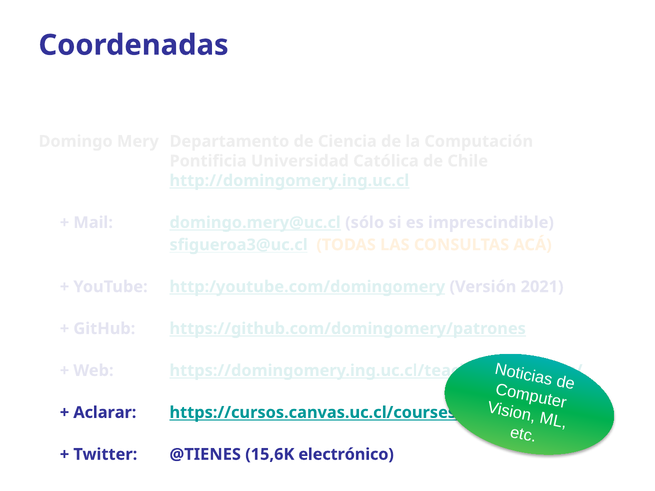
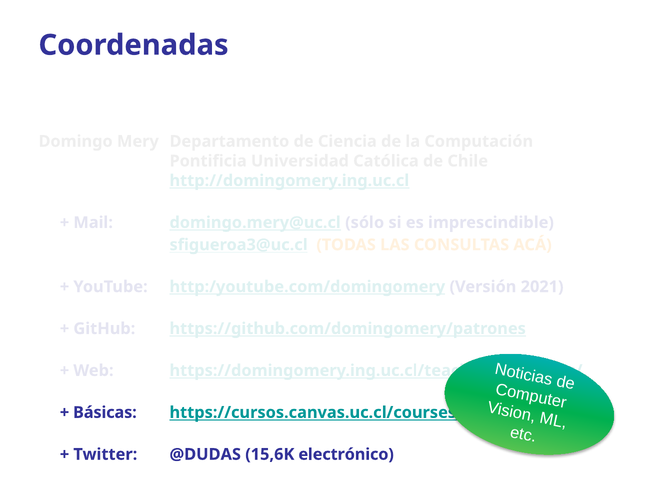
Aclarar: Aclarar -> Básicas
@TIENES: @TIENES -> @DUDAS
